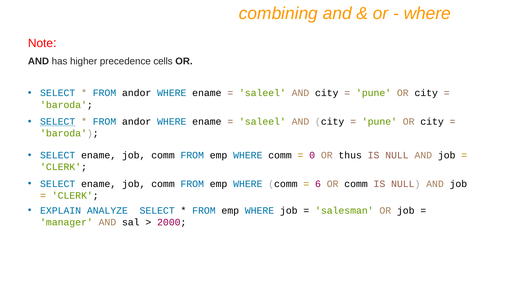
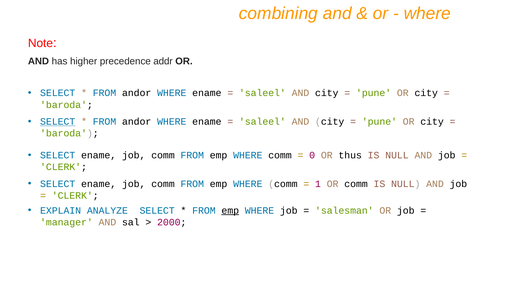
cells: cells -> addr
6: 6 -> 1
emp at (230, 211) underline: none -> present
